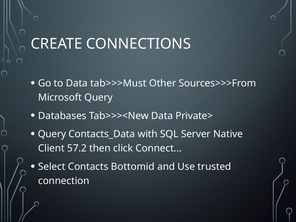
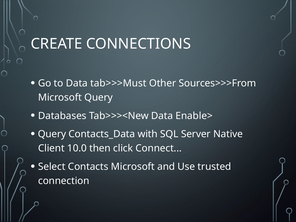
Private>: Private> -> Enable>
57.2: 57.2 -> 10.0
Contacts Bottomid: Bottomid -> Microsoft
